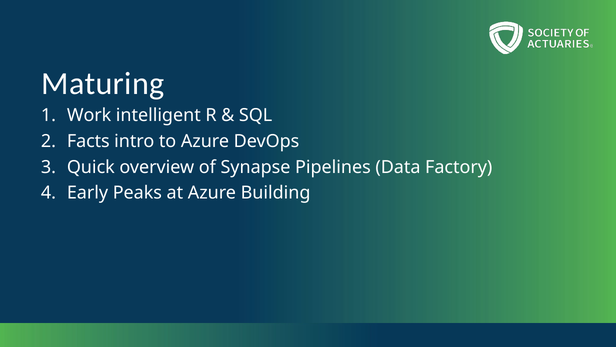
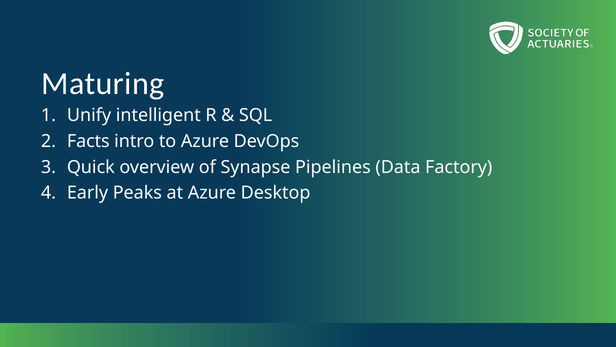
Work: Work -> Unify
Building: Building -> Desktop
